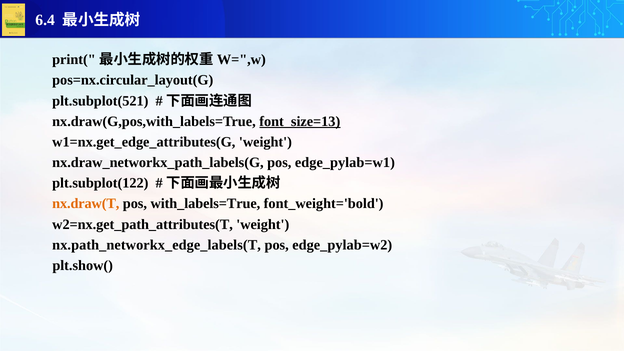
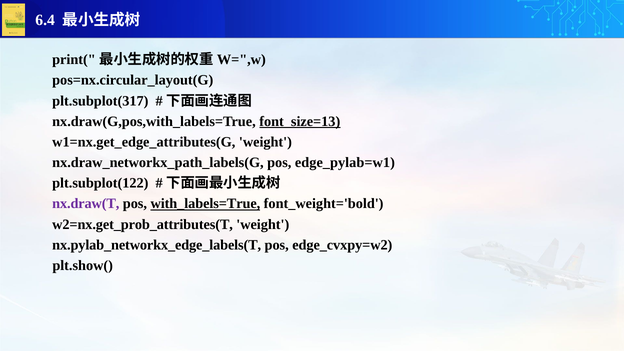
plt.subplot(521: plt.subplot(521 -> plt.subplot(317
nx.draw(T colour: orange -> purple
with_labels=True underline: none -> present
w2=nx.get_path_attributes(T: w2=nx.get_path_attributes(T -> w2=nx.get_prob_attributes(T
nx.path_networkx_edge_labels(T: nx.path_networkx_edge_labels(T -> nx.pylab_networkx_edge_labels(T
edge_pylab=w2: edge_pylab=w2 -> edge_cvxpy=w2
